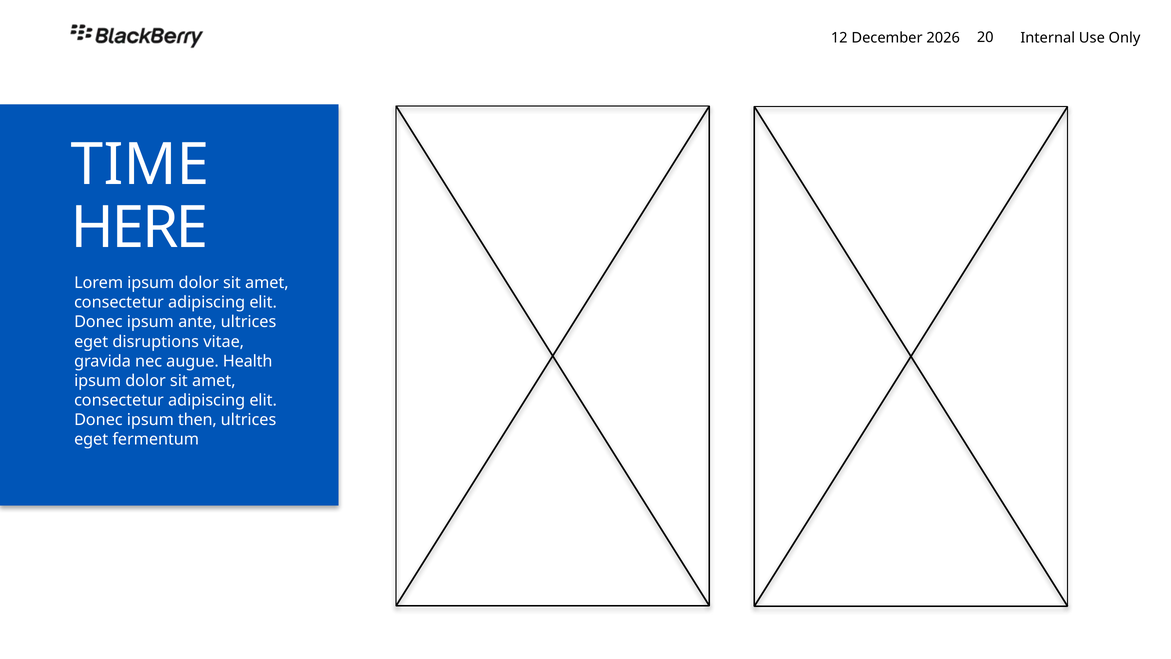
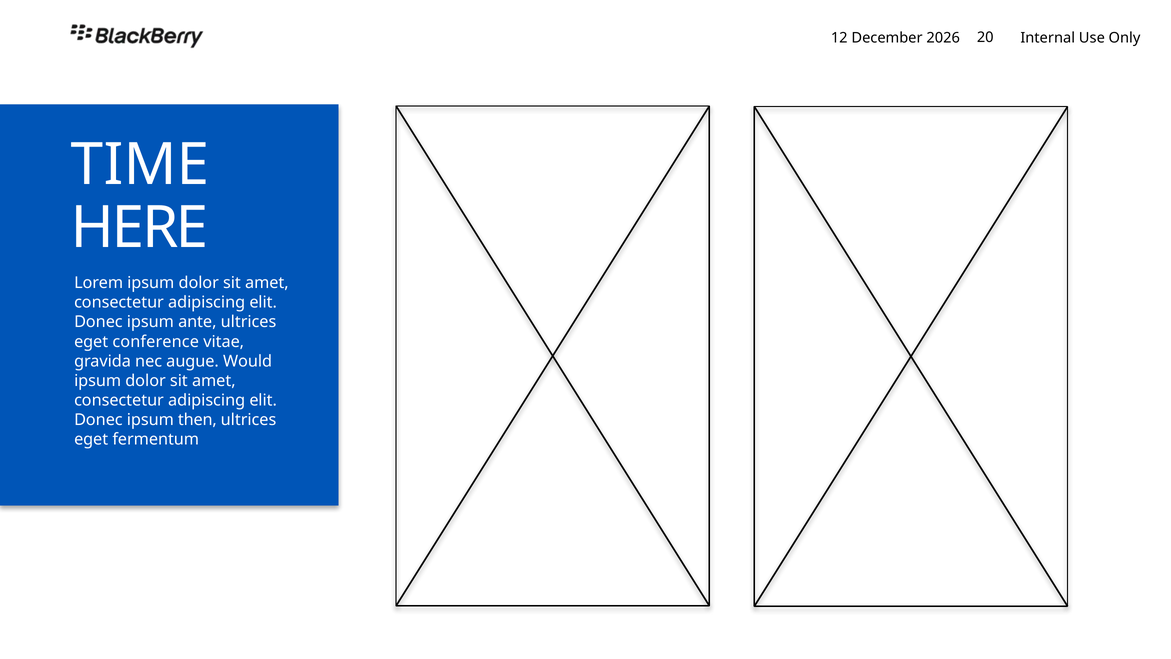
disruptions: disruptions -> conference
Health: Health -> Would
